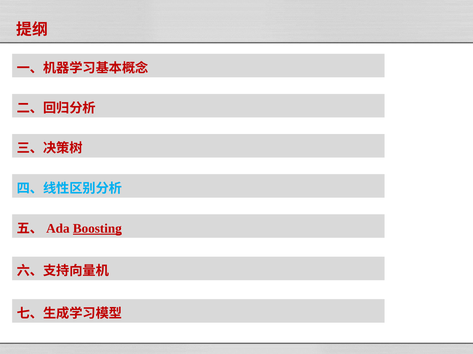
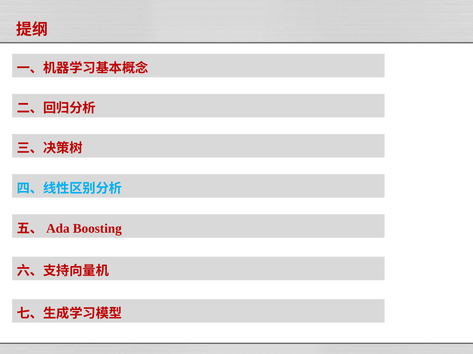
Boosting underline: present -> none
